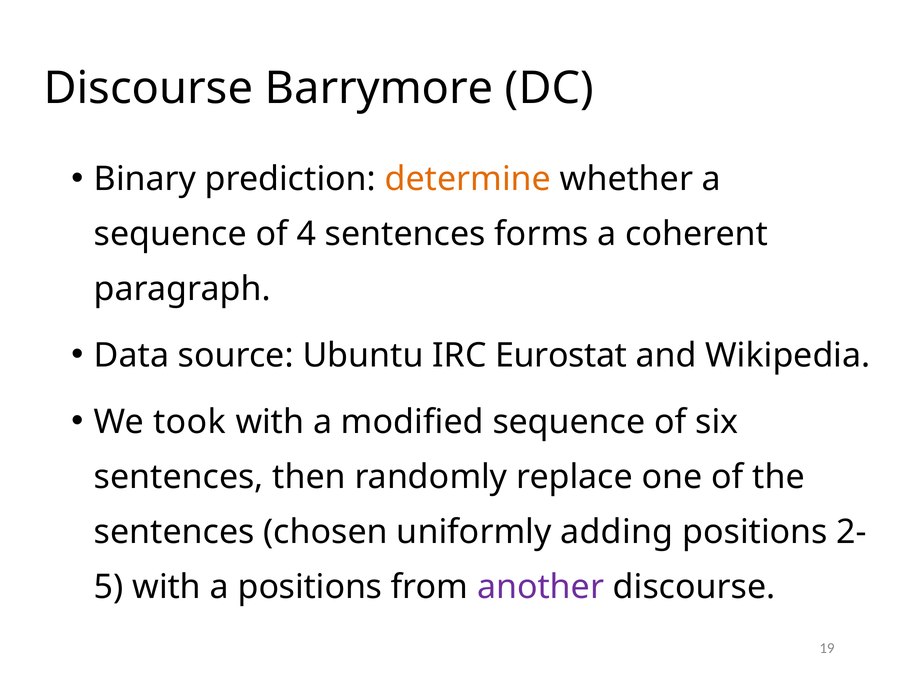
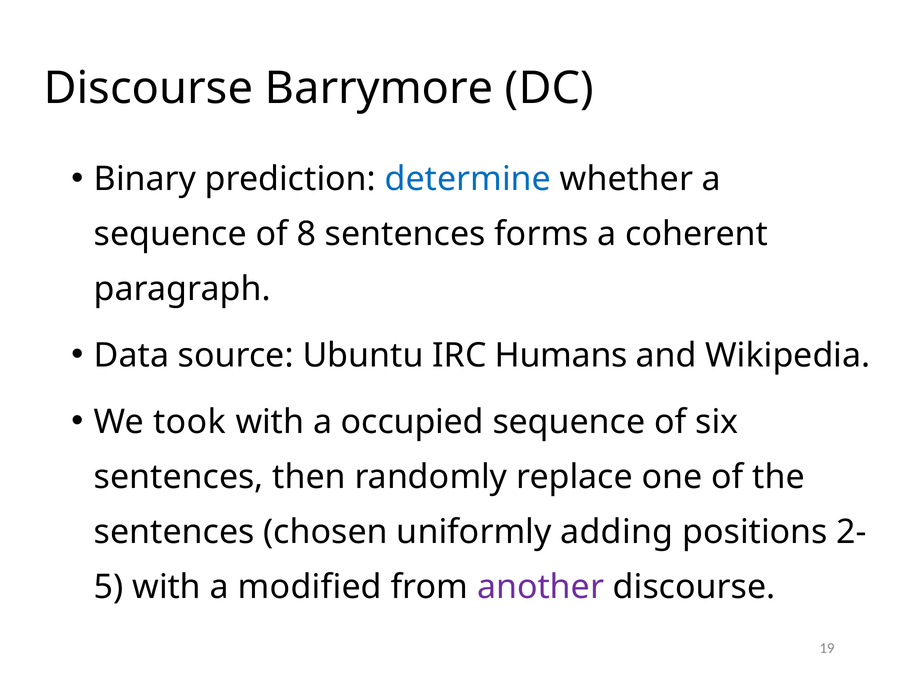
determine colour: orange -> blue
4: 4 -> 8
Eurostat: Eurostat -> Humans
modified: modified -> occupied
a positions: positions -> modified
